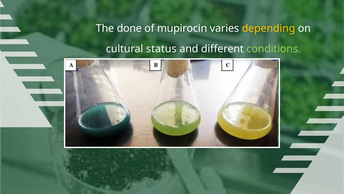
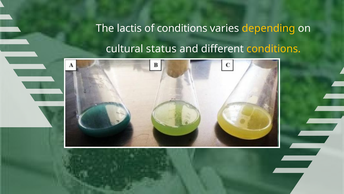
done: done -> lactis
of mupirocin: mupirocin -> conditions
conditions at (274, 49) colour: light green -> yellow
